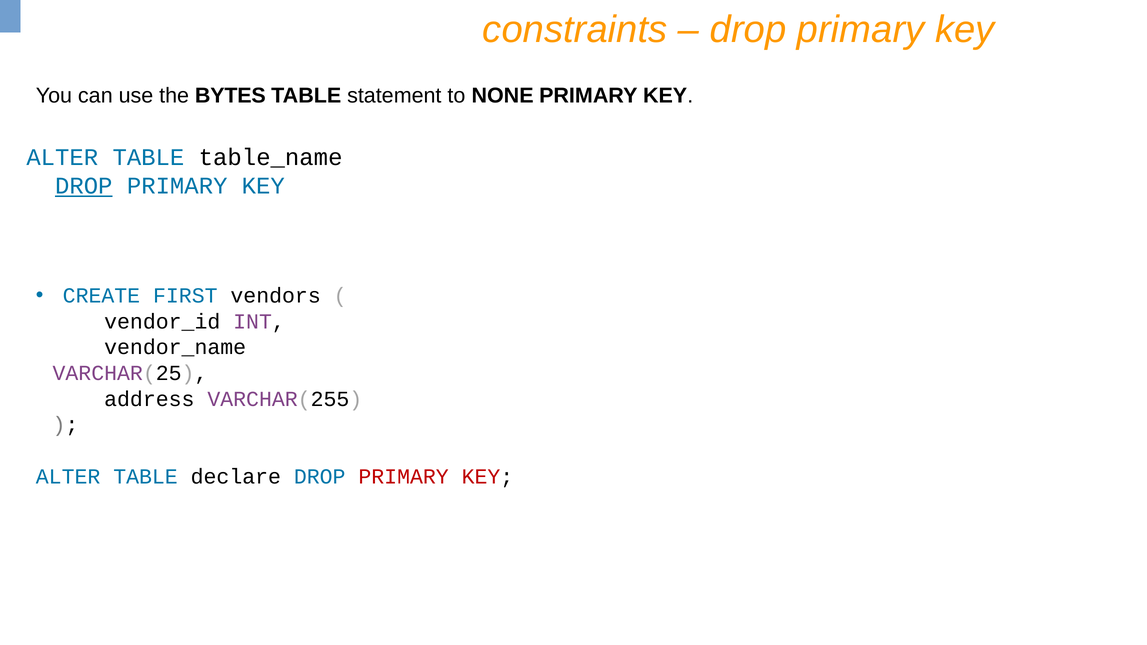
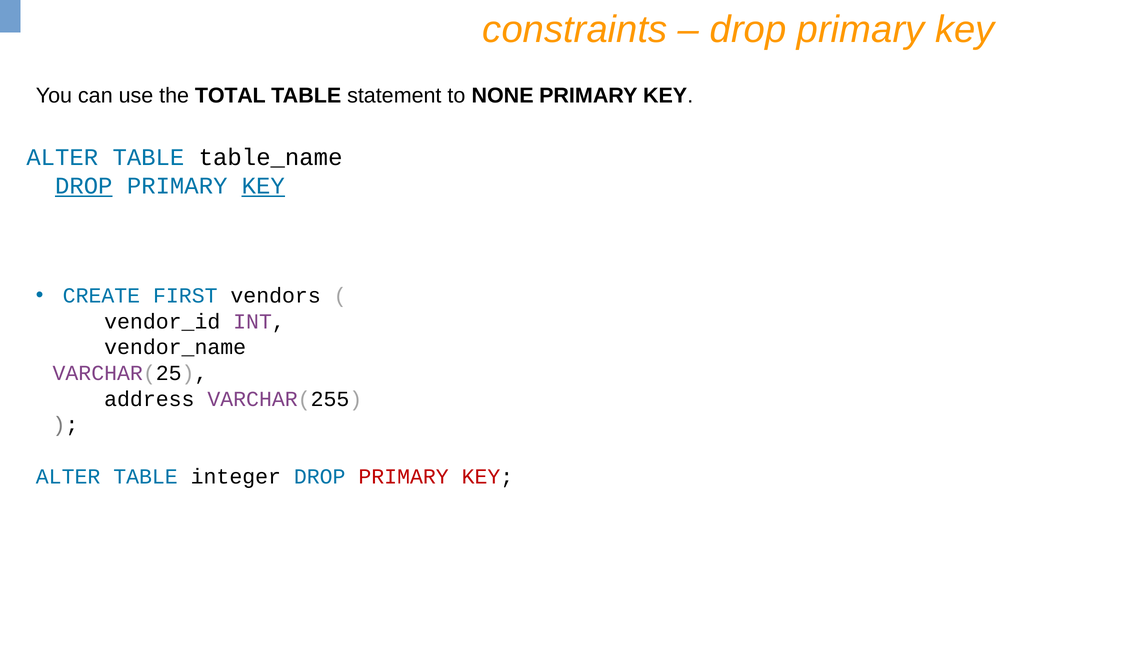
BYTES: BYTES -> TOTAL
KEY at (263, 186) underline: none -> present
declare: declare -> integer
